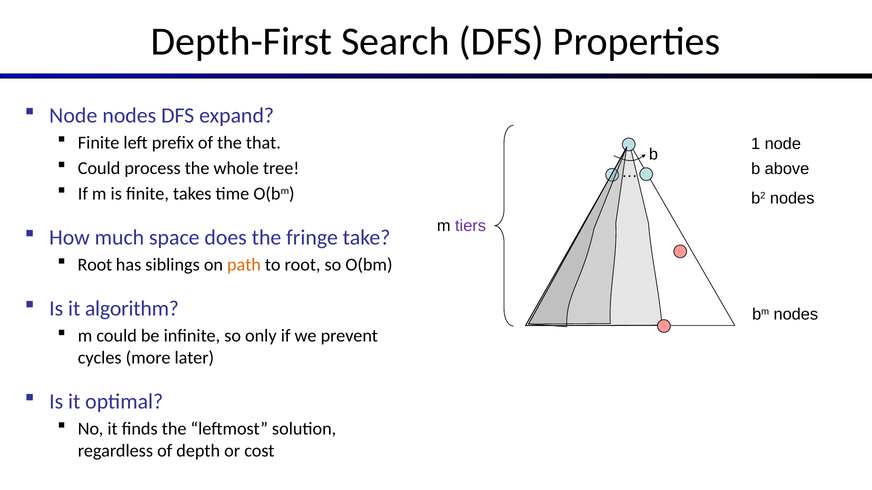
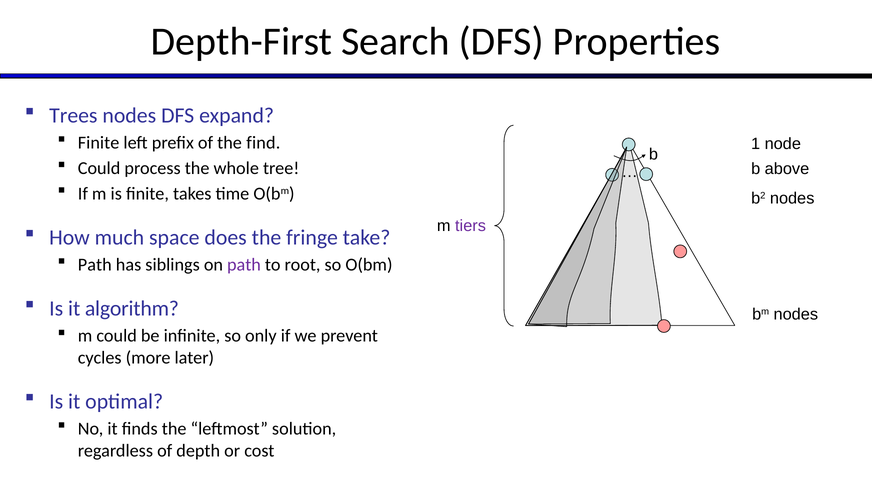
Node at (73, 116): Node -> Trees
that: that -> find
Root at (95, 265): Root -> Path
path at (244, 265) colour: orange -> purple
